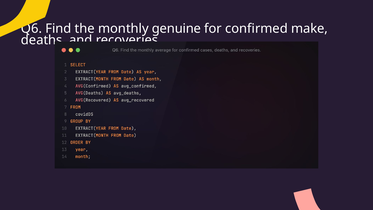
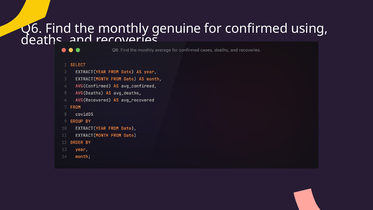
make: make -> using
